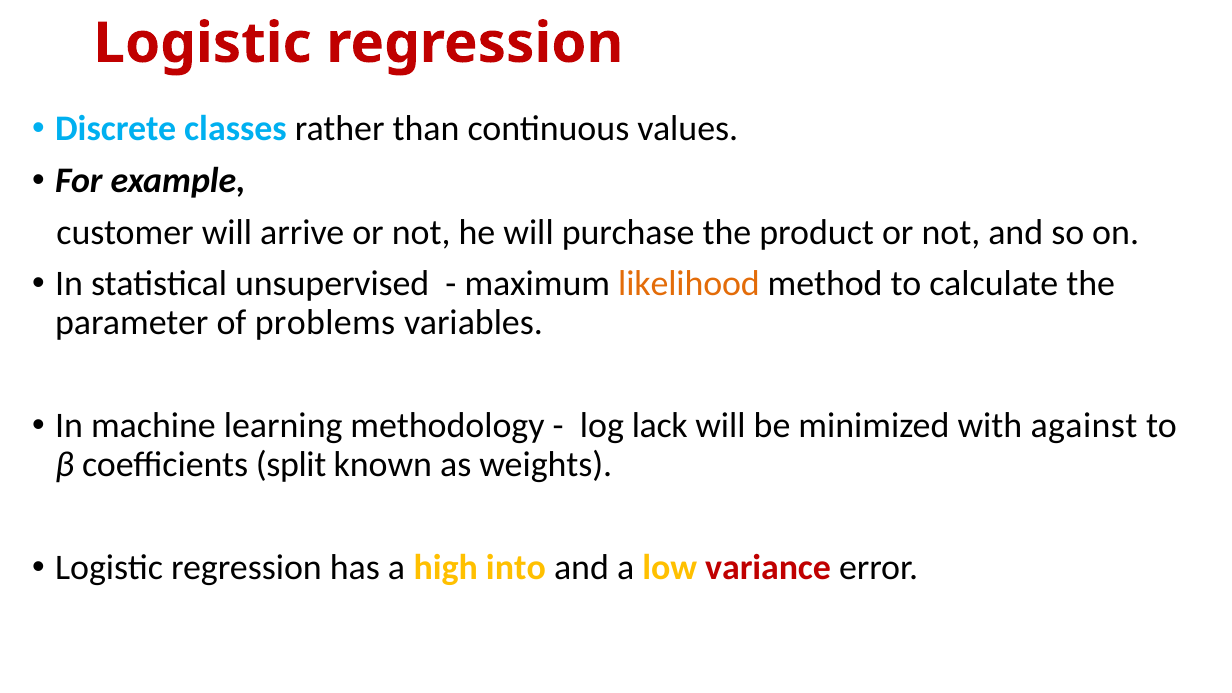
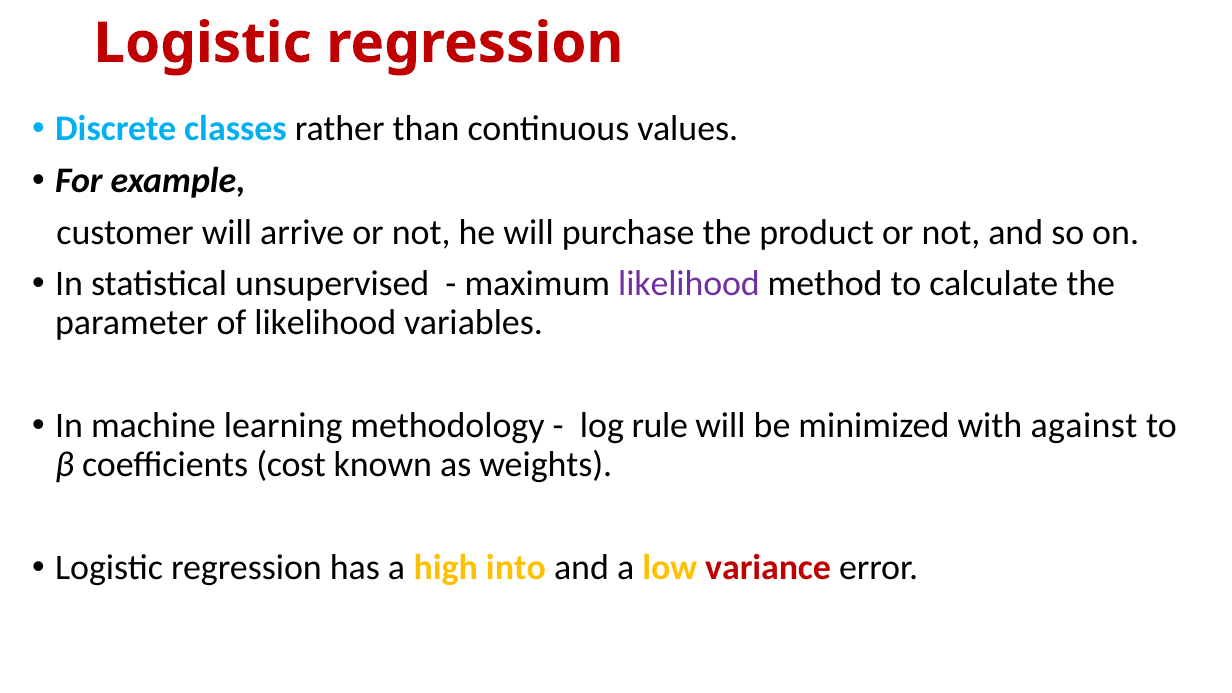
likelihood at (689, 284) colour: orange -> purple
of problems: problems -> likelihood
lack: lack -> rule
split: split -> cost
